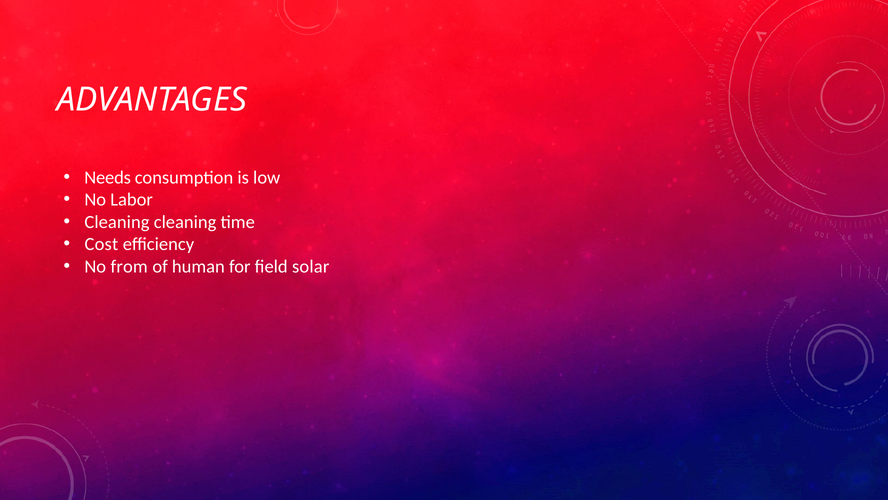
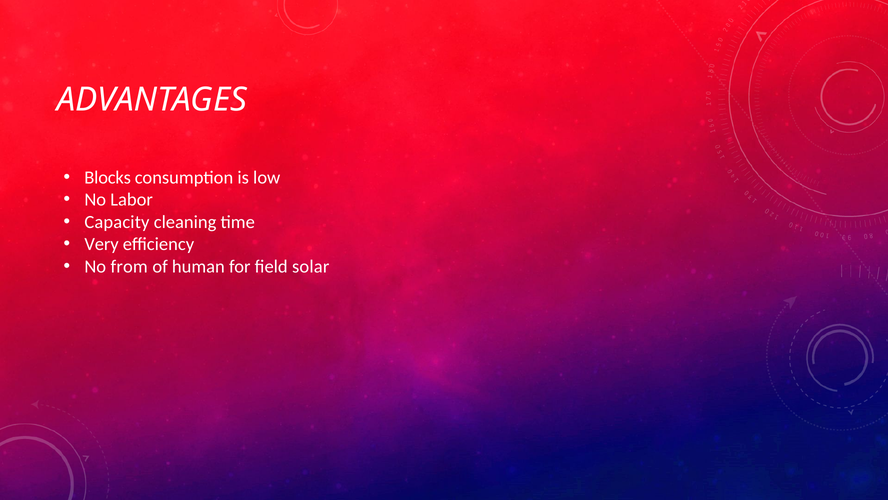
Needs: Needs -> Blocks
Cleaning at (117, 222): Cleaning -> Capacity
Cost: Cost -> Very
